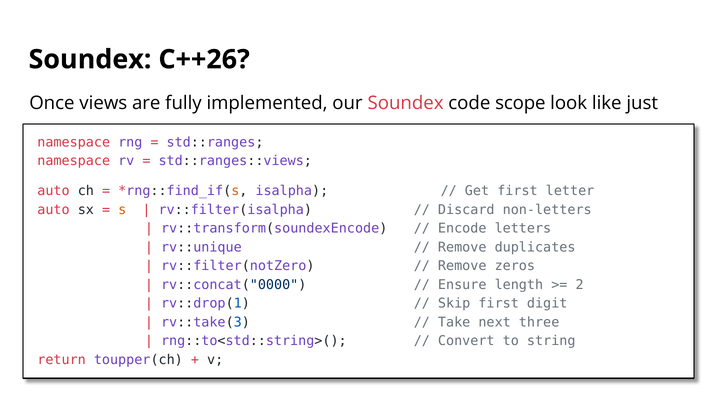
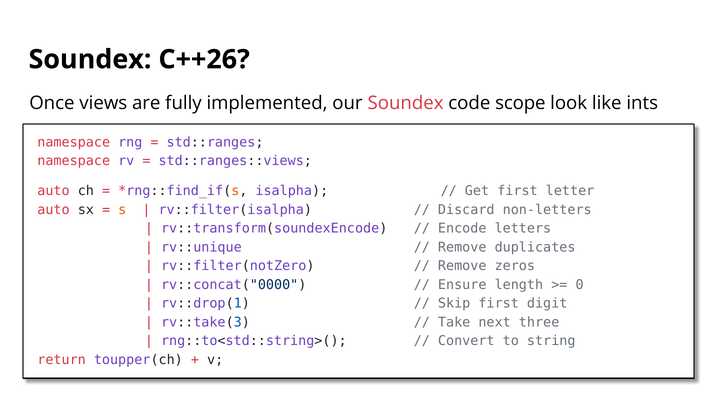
just: just -> ints
2: 2 -> 0
